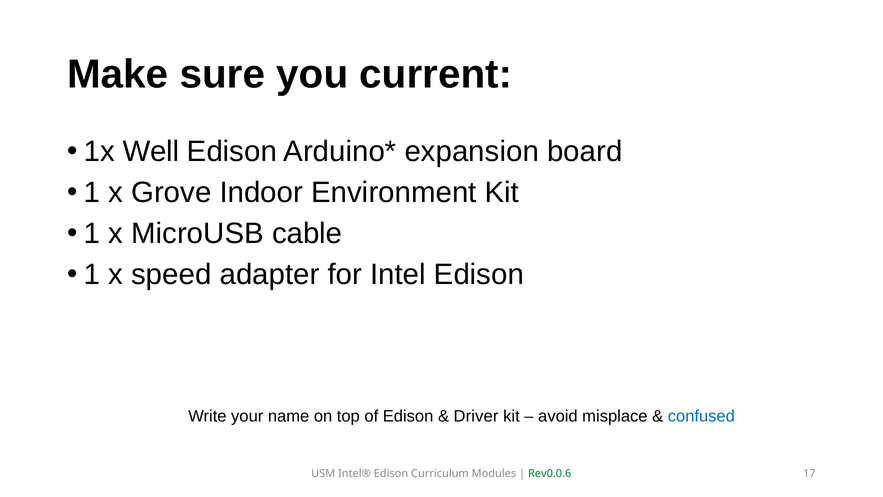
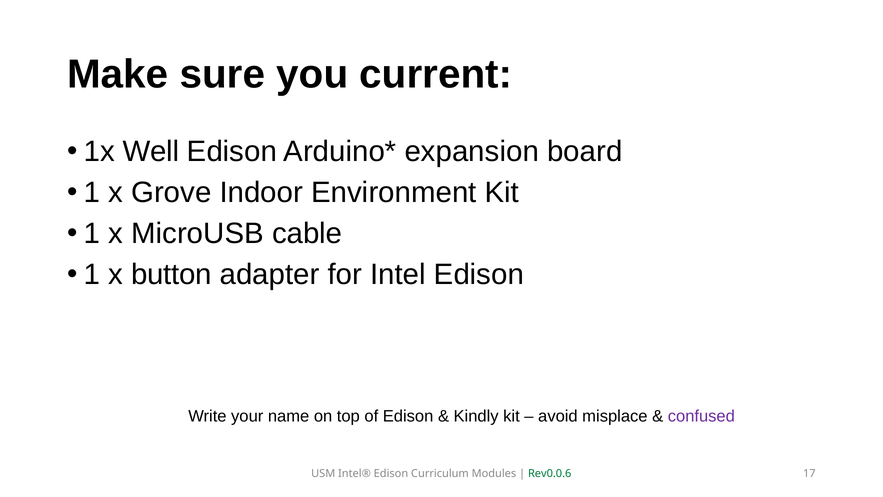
speed: speed -> button
Driver: Driver -> Kindly
confused colour: blue -> purple
